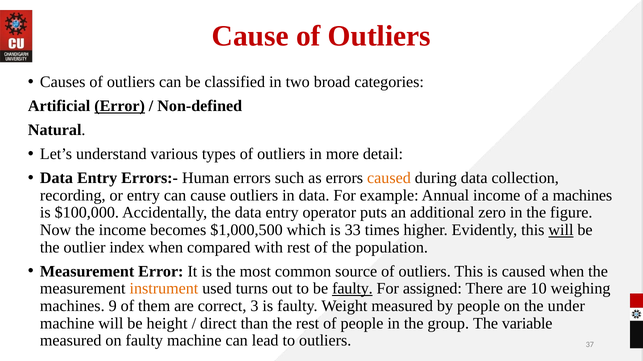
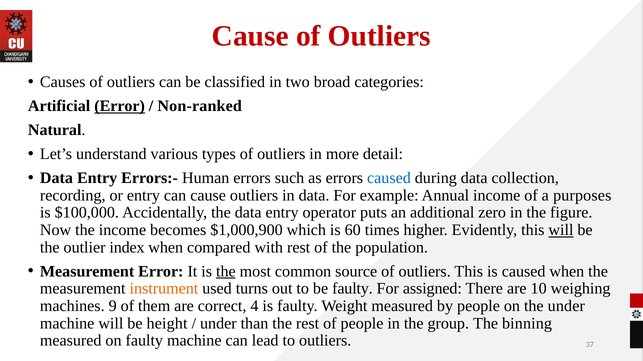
Non-defined: Non-defined -> Non-ranked
caused at (389, 178) colour: orange -> blue
a machines: machines -> purposes
$1,000,500: $1,000,500 -> $1,000,900
33: 33 -> 60
the at (226, 272) underline: none -> present
faulty at (352, 289) underline: present -> none
3: 3 -> 4
direct at (218, 324): direct -> under
variable: variable -> binning
